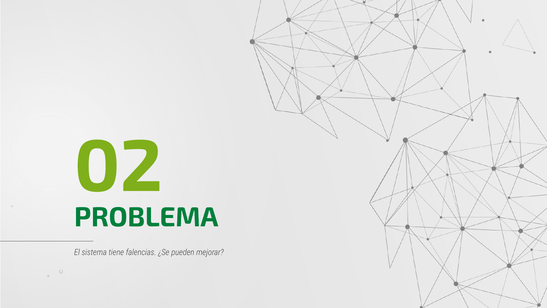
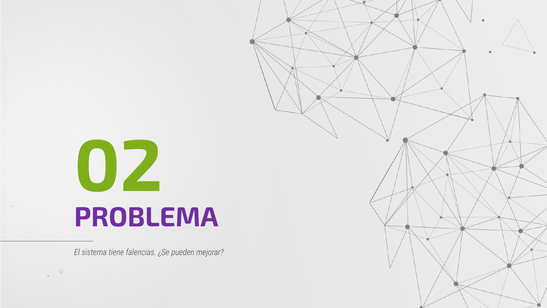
PROBLEMA colour: green -> purple
